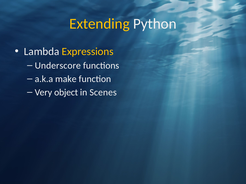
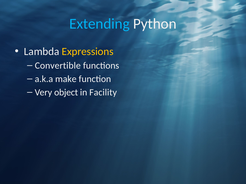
Extending colour: yellow -> light blue
Underscore: Underscore -> Convertible
Scenes: Scenes -> Facility
